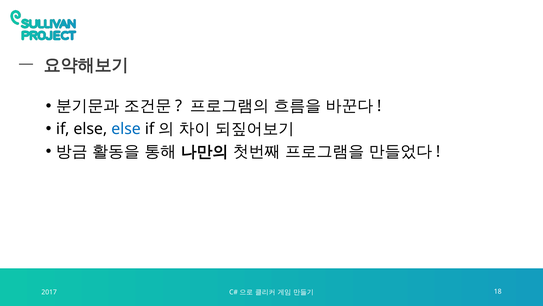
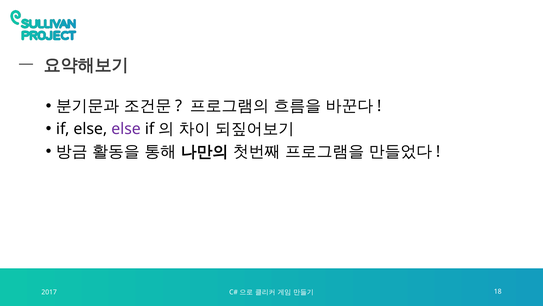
else at (126, 129) colour: blue -> purple
